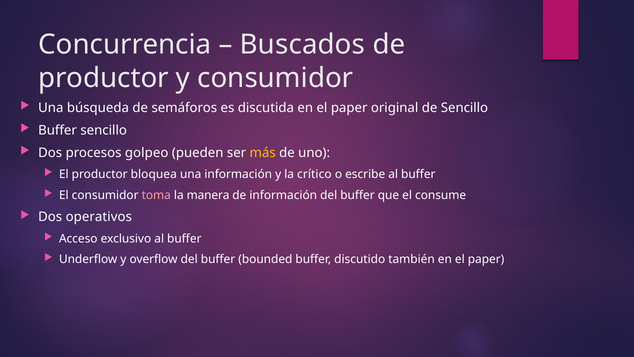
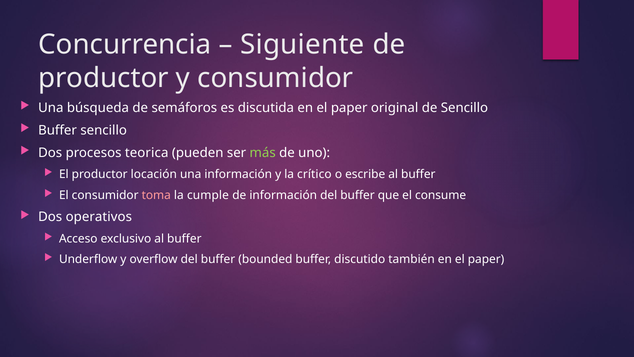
Buscados: Buscados -> Siguiente
golpeo: golpeo -> teorica
más colour: yellow -> light green
bloquea: bloquea -> locación
manera: manera -> cumple
